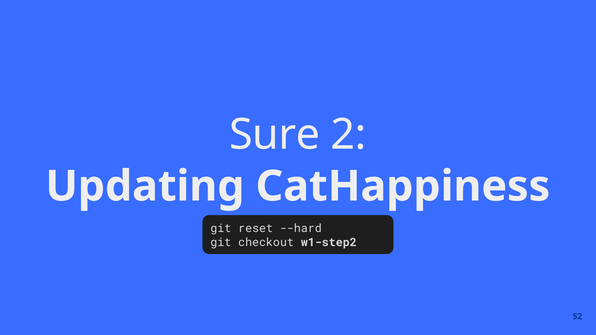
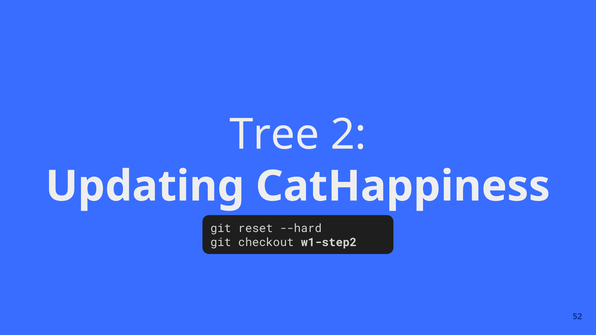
Sure: Sure -> Tree
